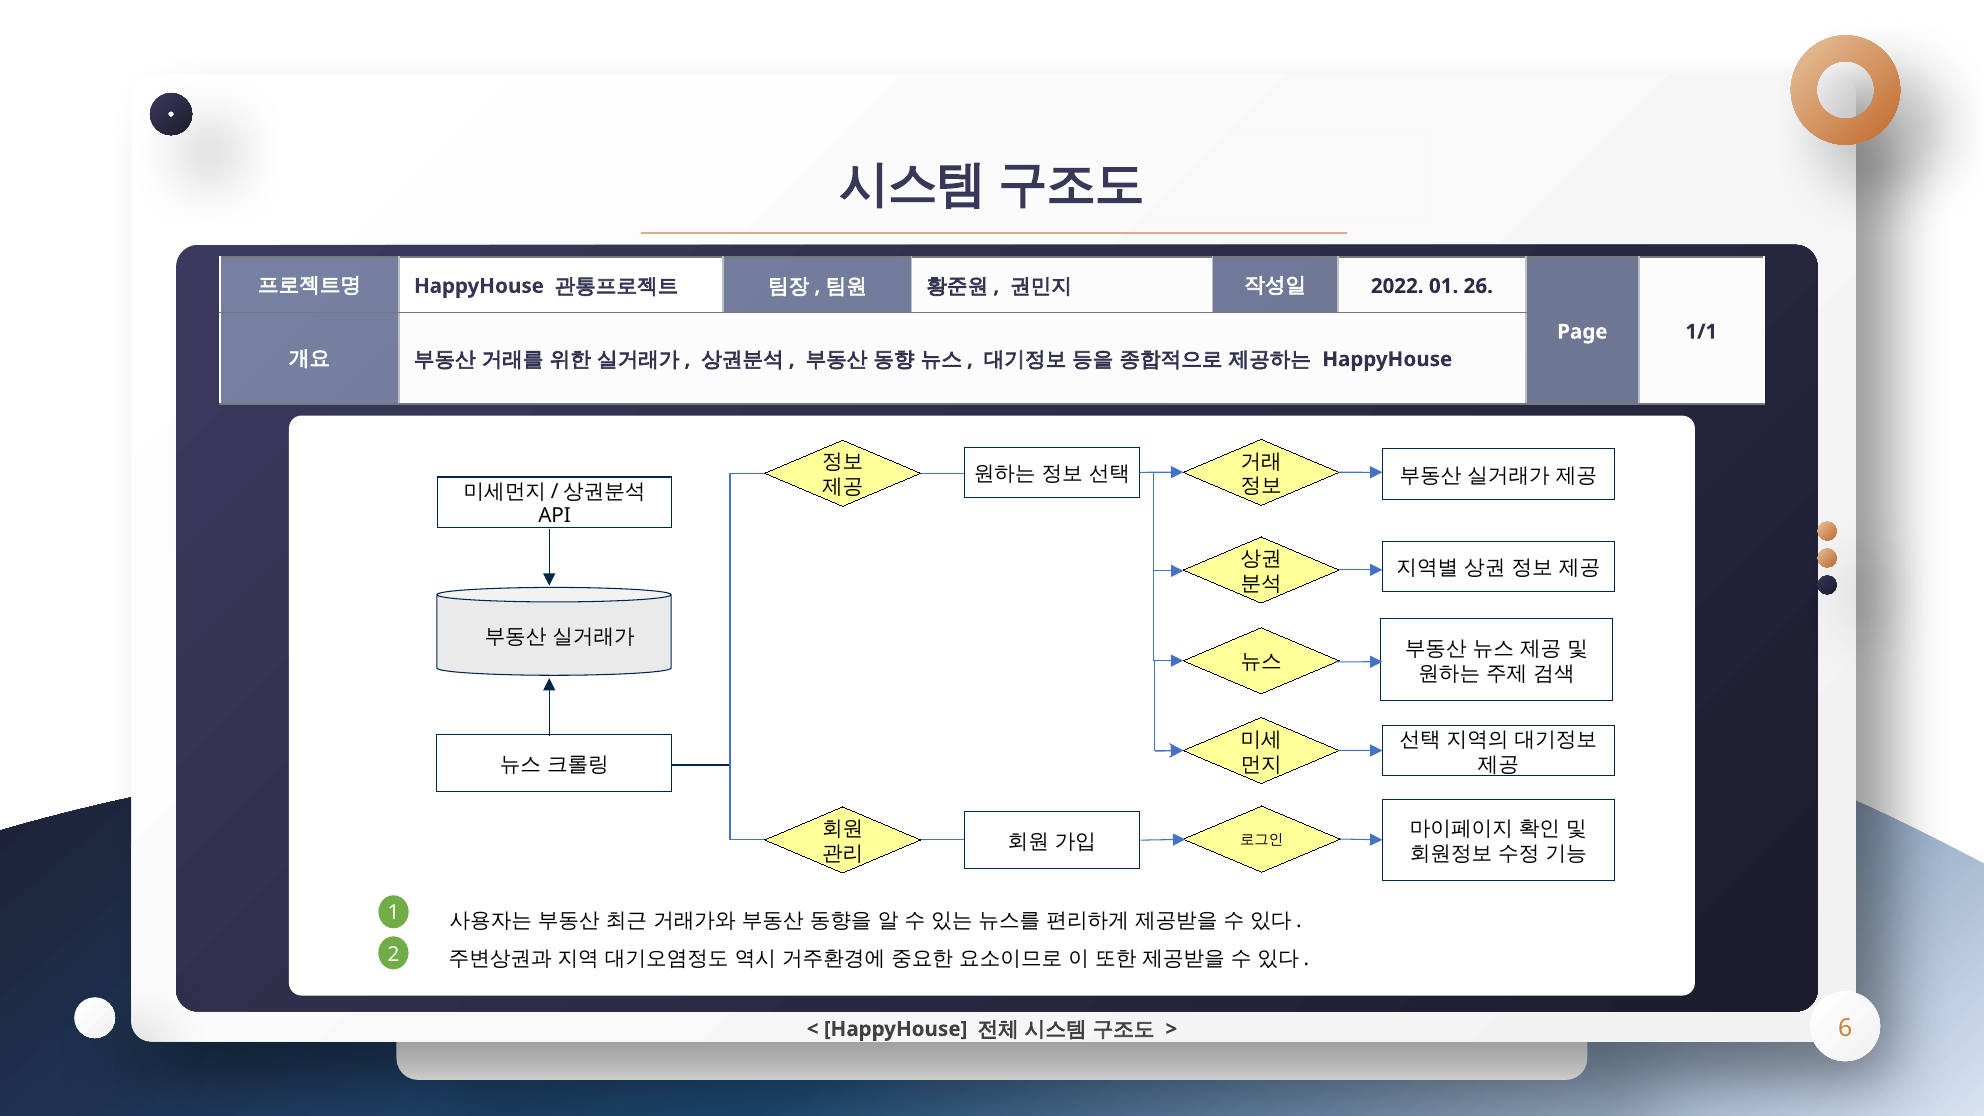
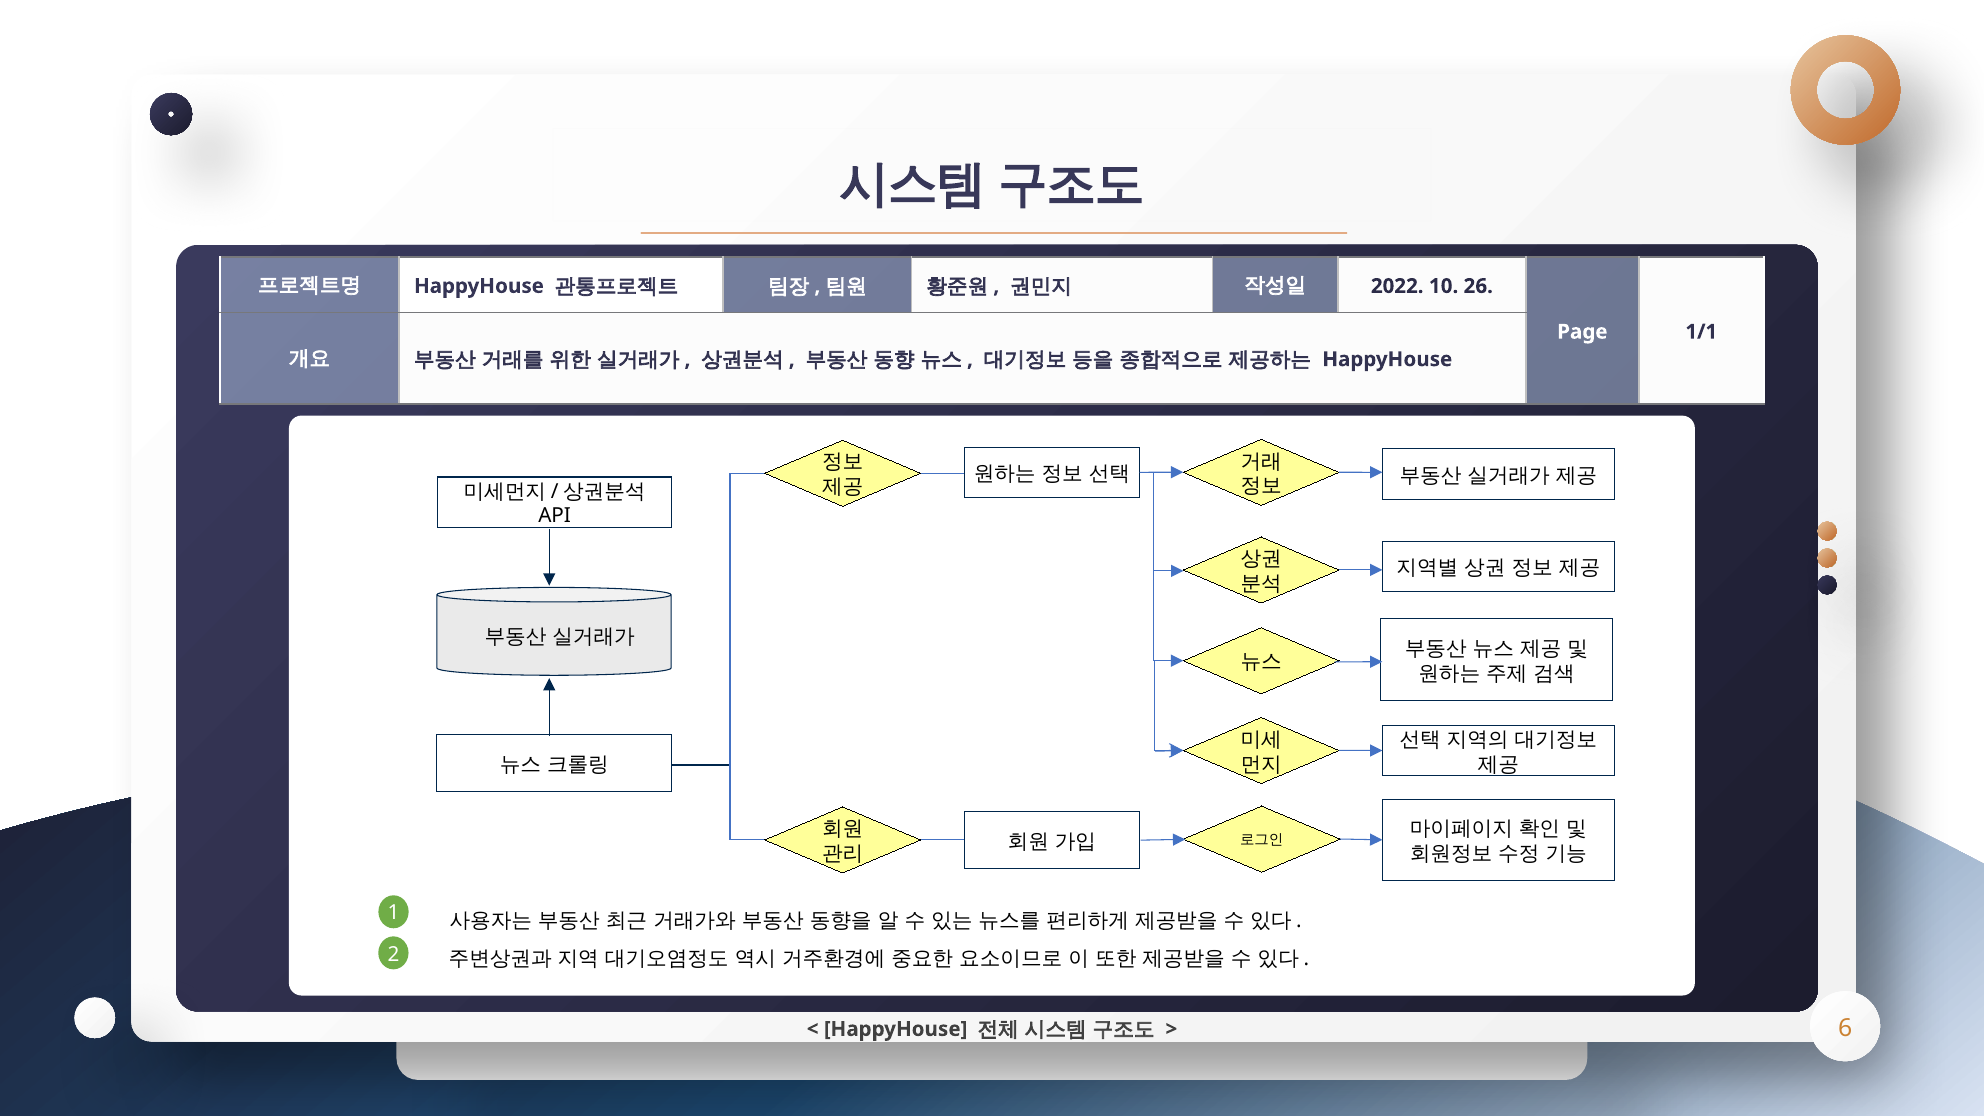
01: 01 -> 10
